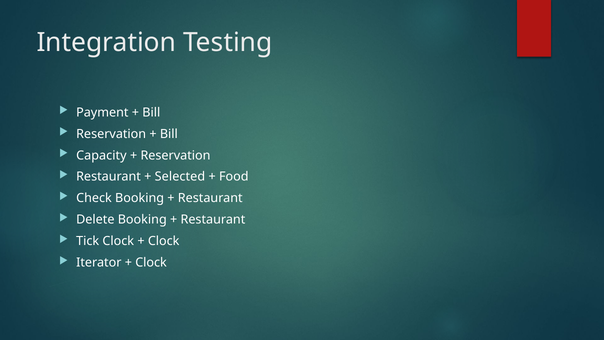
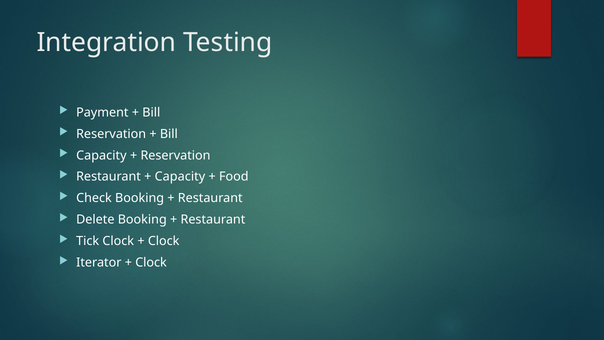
Selected at (180, 177): Selected -> Capacity
